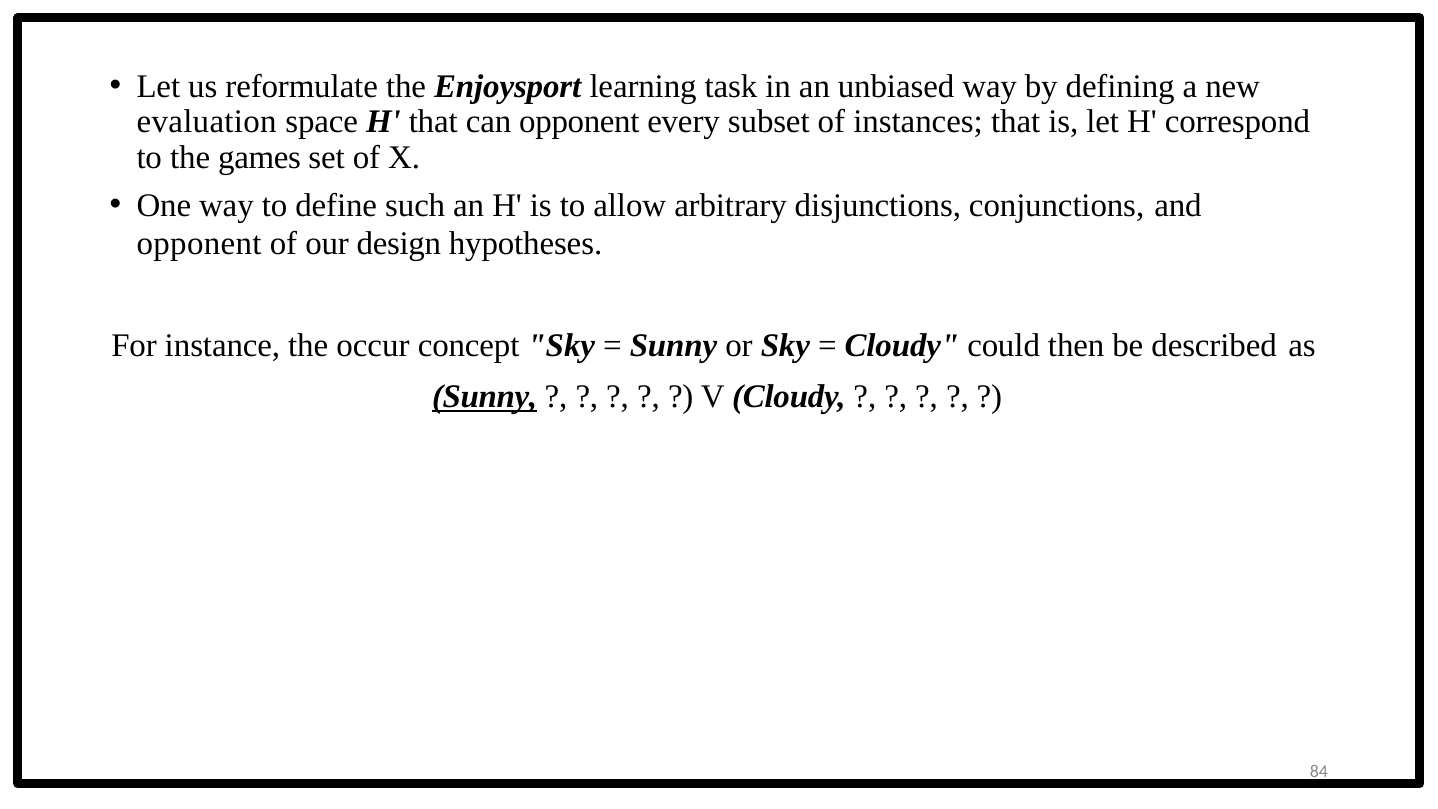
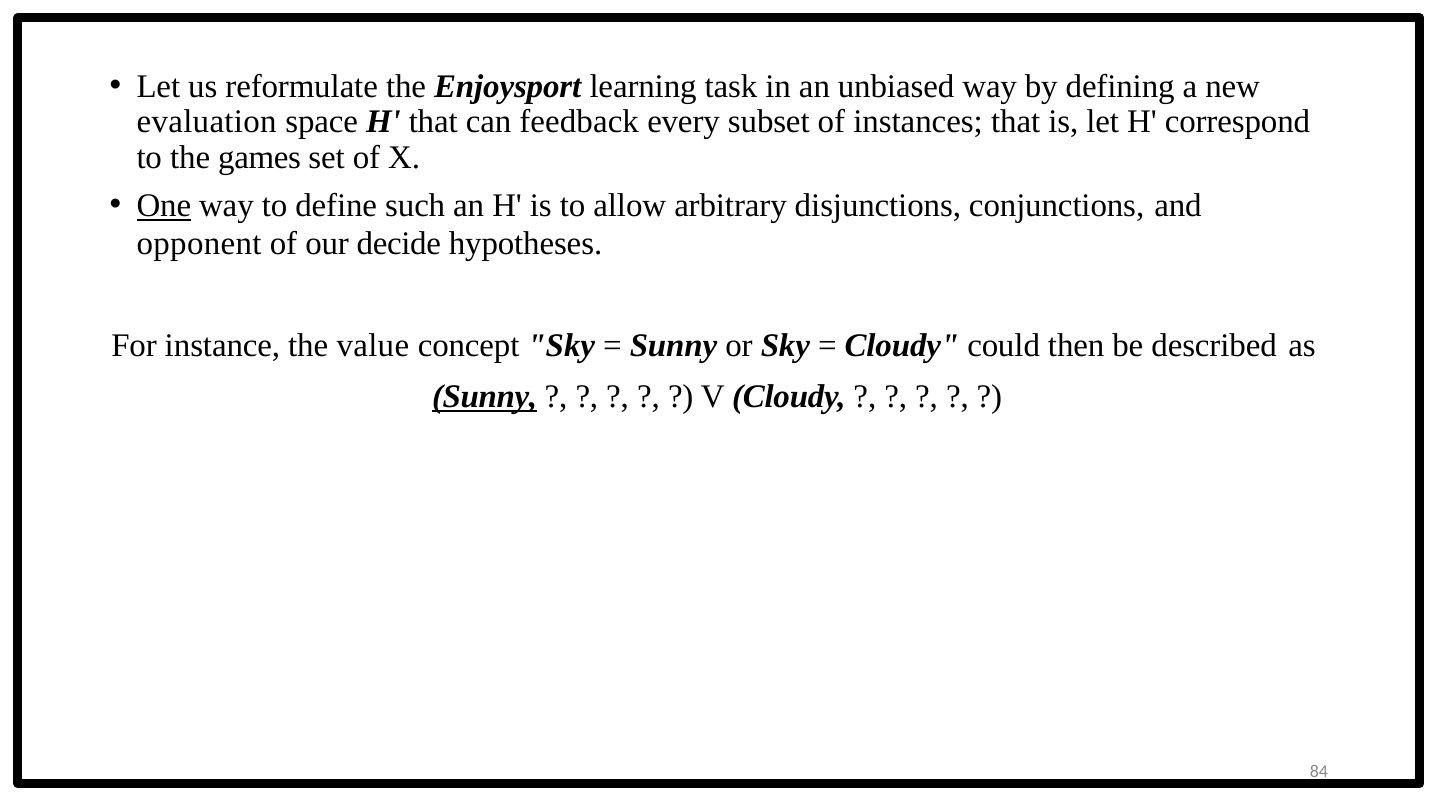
can opponent: opponent -> feedback
One underline: none -> present
design: design -> decide
occur: occur -> value
